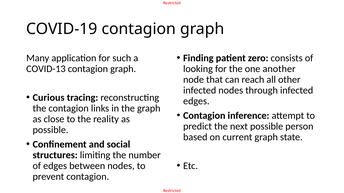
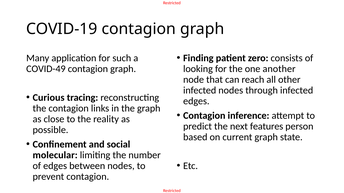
COVID-13: COVID-13 -> COVID-49
next possible: possible -> features
structures: structures -> molecular
